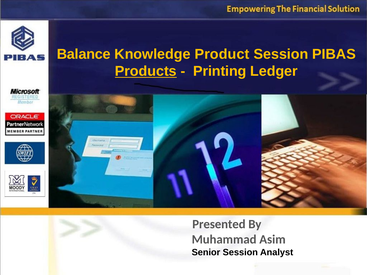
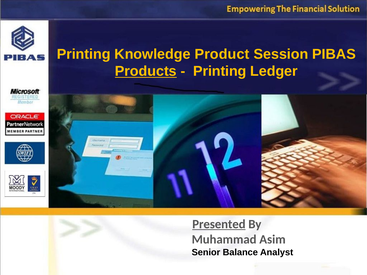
Balance at (84, 54): Balance -> Printing
Presented underline: none -> present
Senior Session: Session -> Balance
